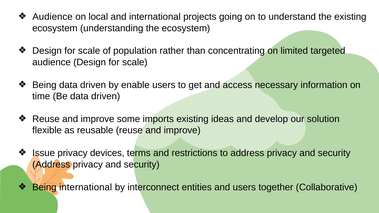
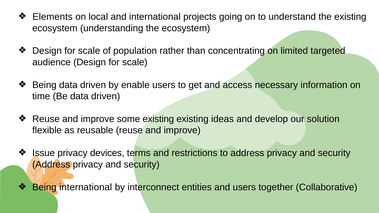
Audience at (53, 17): Audience -> Elements
some imports: imports -> existing
